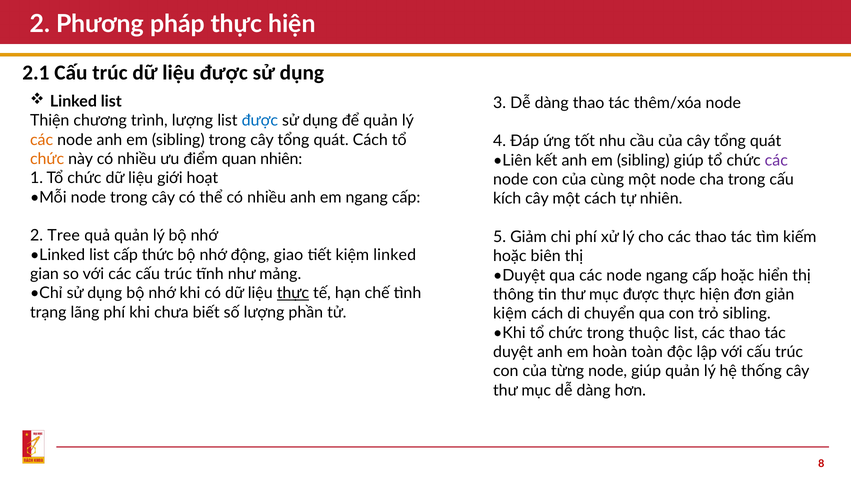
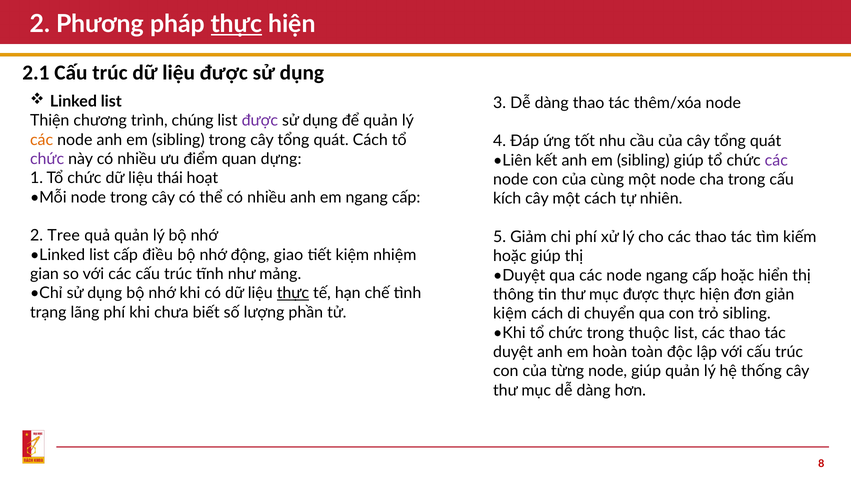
thực at (236, 24) underline: none -> present
trình lượng: lượng -> chúng
được at (260, 121) colour: blue -> purple
chức at (47, 159) colour: orange -> purple
quan nhiên: nhiên -> dựng
giới: giới -> thái
thức: thức -> điều
kiệm linked: linked -> nhiệm
hoặc biên: biên -> giúp
